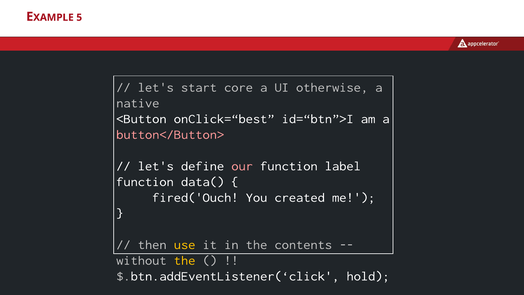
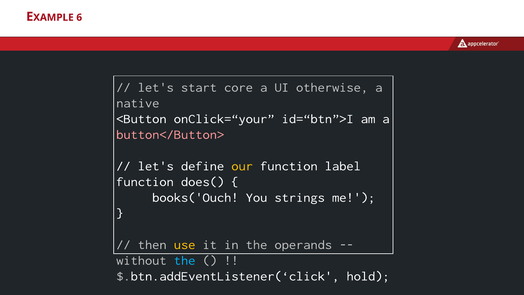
5: 5 -> 6
onClick=“best: onClick=“best -> onClick=“your
our colour: pink -> yellow
data(: data( -> does(
fired('Ouch: fired('Ouch -> books('Ouch
created: created -> strings
contents: contents -> operands
the at (185, 260) colour: yellow -> light blue
